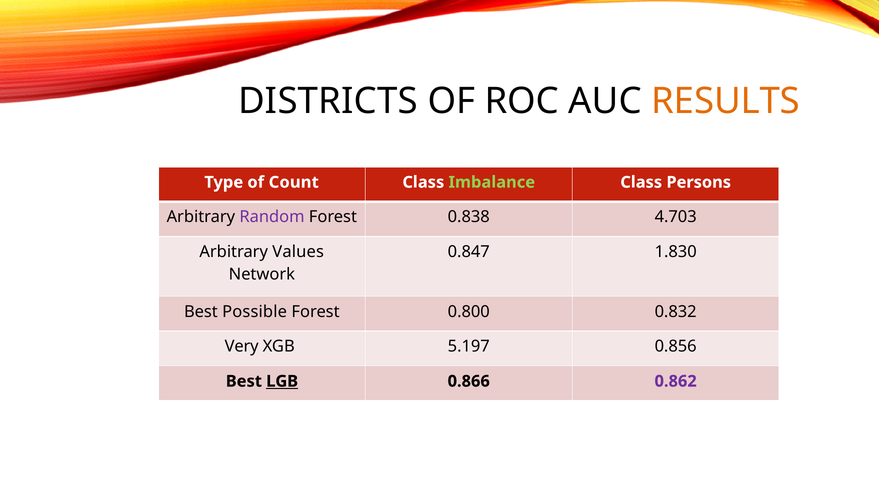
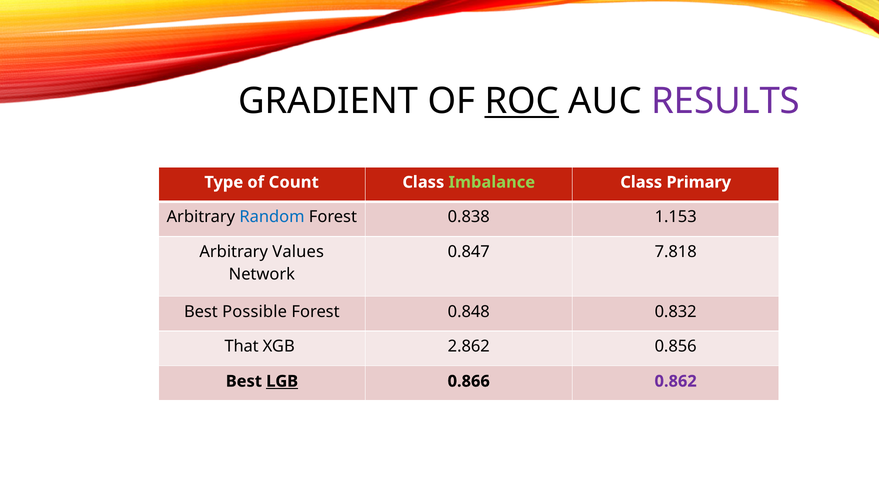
DISTRICTS: DISTRICTS -> GRADIENT
ROC underline: none -> present
RESULTS colour: orange -> purple
Persons: Persons -> Primary
Random colour: purple -> blue
4.703: 4.703 -> 1.153
1.830: 1.830 -> 7.818
0.800: 0.800 -> 0.848
Very: Very -> That
5.197: 5.197 -> 2.862
